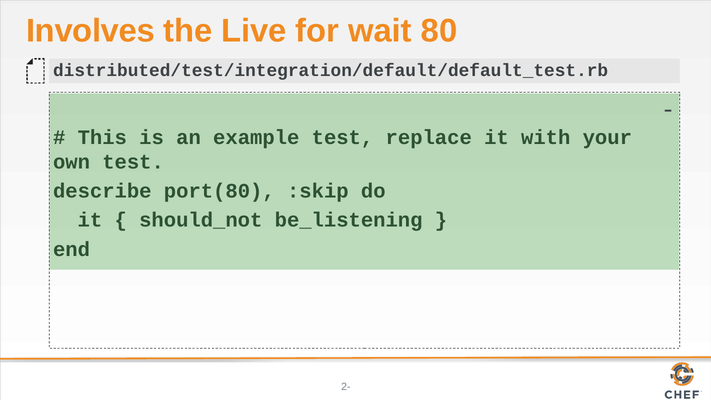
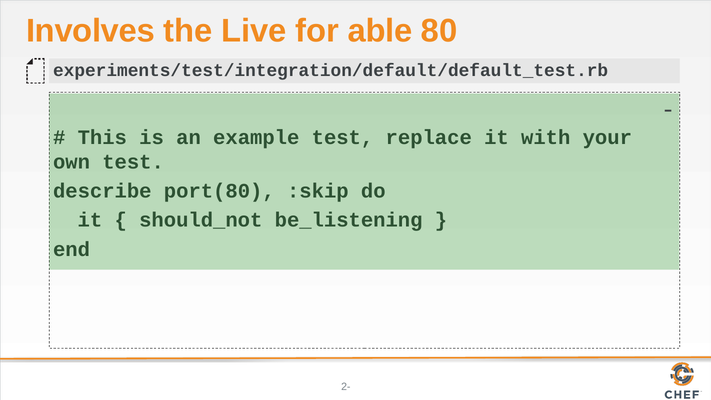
wait: wait -> able
distributed/test/integration/default/default_test.rb: distributed/test/integration/default/default_test.rb -> experiments/test/integration/default/default_test.rb
